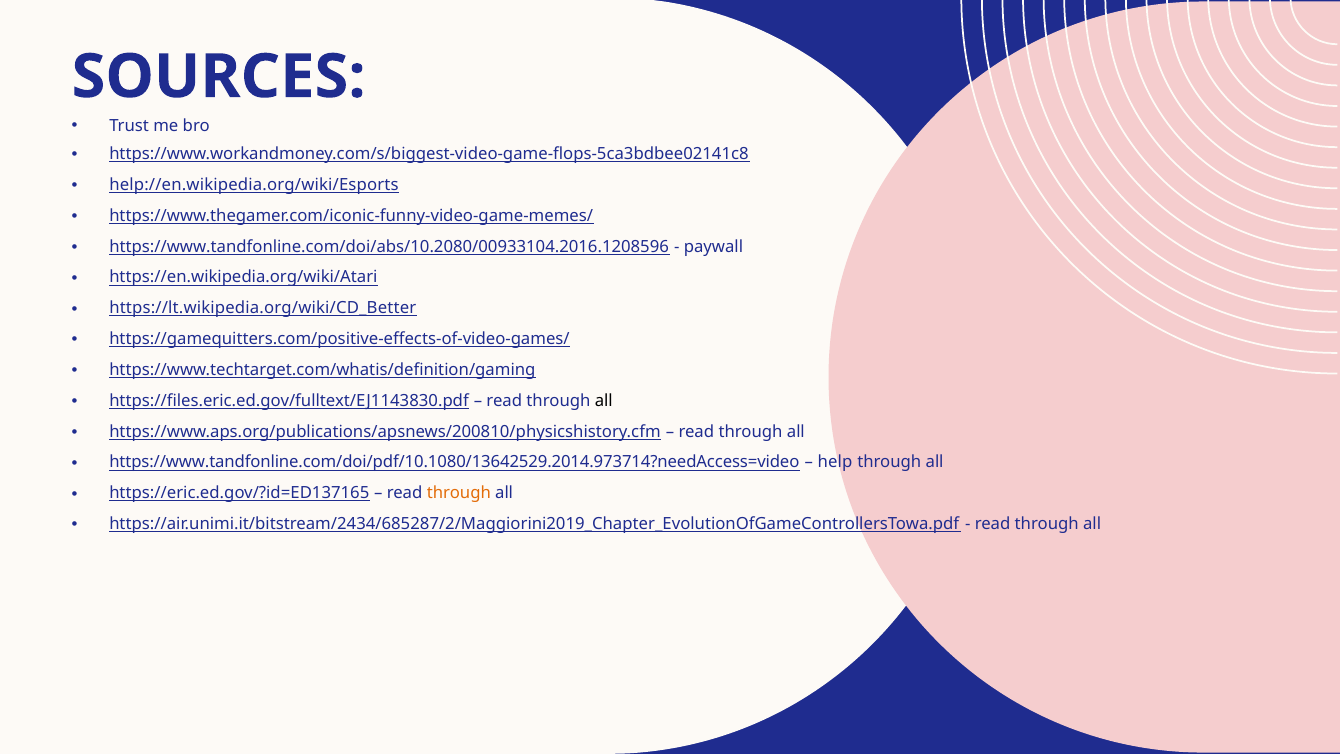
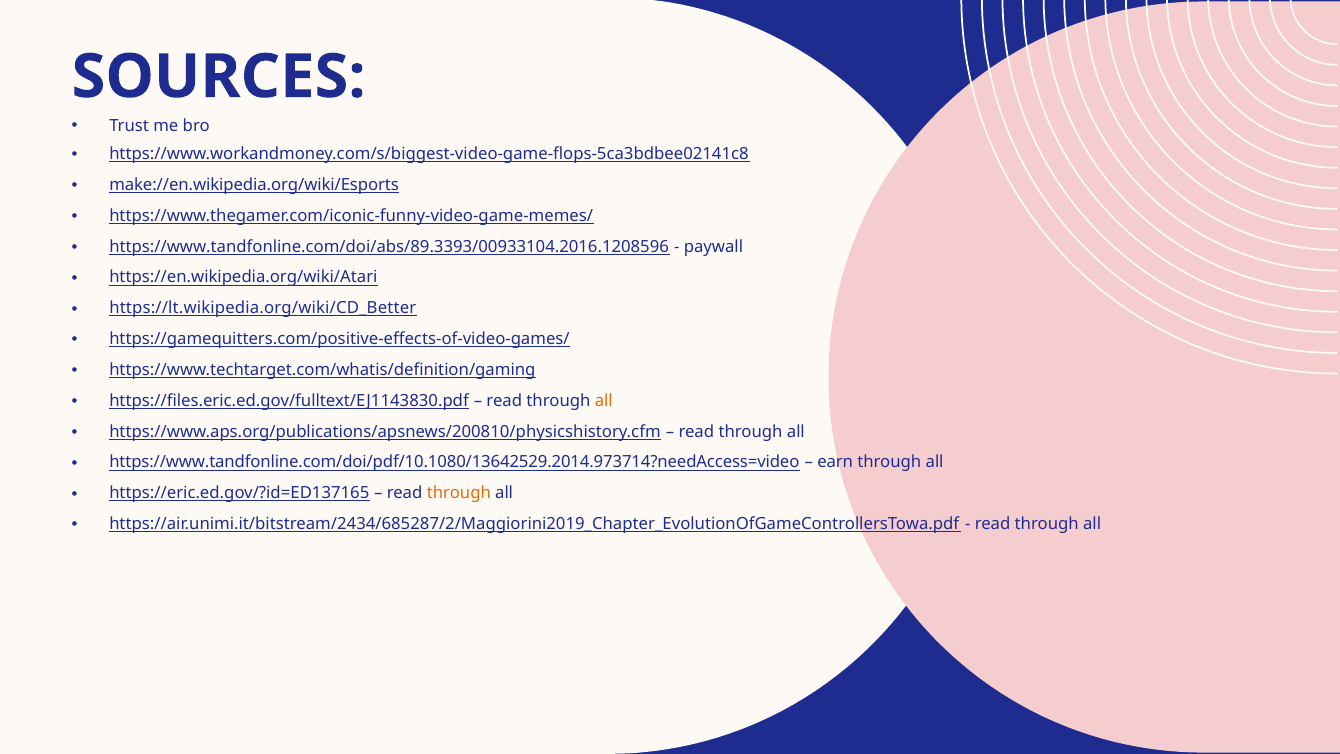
help://en.wikipedia.org/wiki/Esports: help://en.wikipedia.org/wiki/Esports -> make://en.wikipedia.org/wiki/Esports
https://www.tandfonline.com/doi/abs/10.2080/00933104.2016.1208596: https://www.tandfonline.com/doi/abs/10.2080/00933104.2016.1208596 -> https://www.tandfonline.com/doi/abs/89.3393/00933104.2016.1208596
all at (604, 401) colour: black -> orange
help: help -> earn
